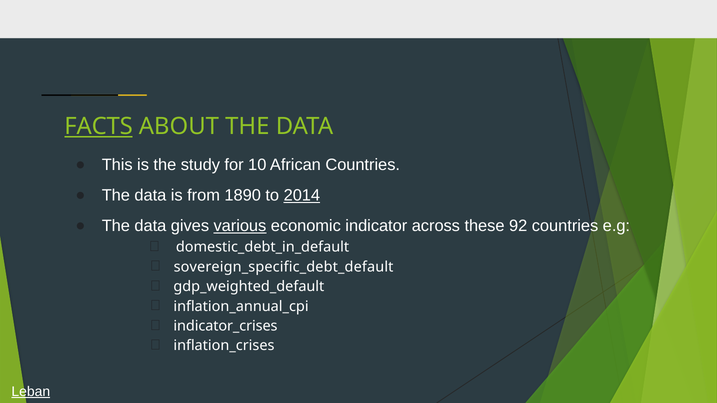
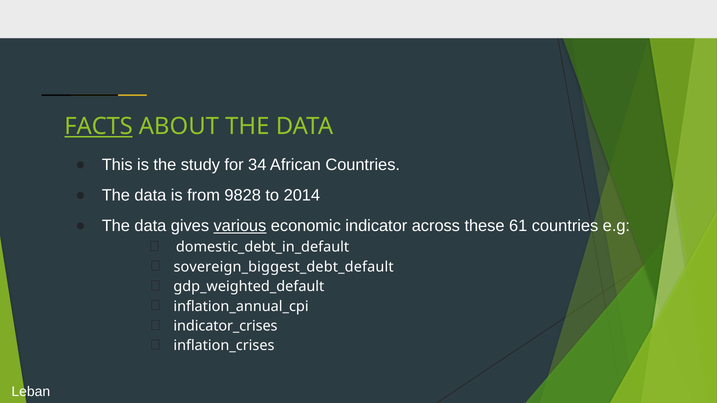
10: 10 -> 34
1890: 1890 -> 9828
2014 underline: present -> none
92: 92 -> 61
sovereign_specific_debt_default: sovereign_specific_debt_default -> sovereign_biggest_debt_default
Leban underline: present -> none
